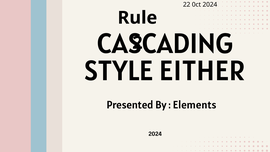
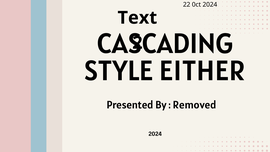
Rule: Rule -> Text
Elements: Elements -> Removed
